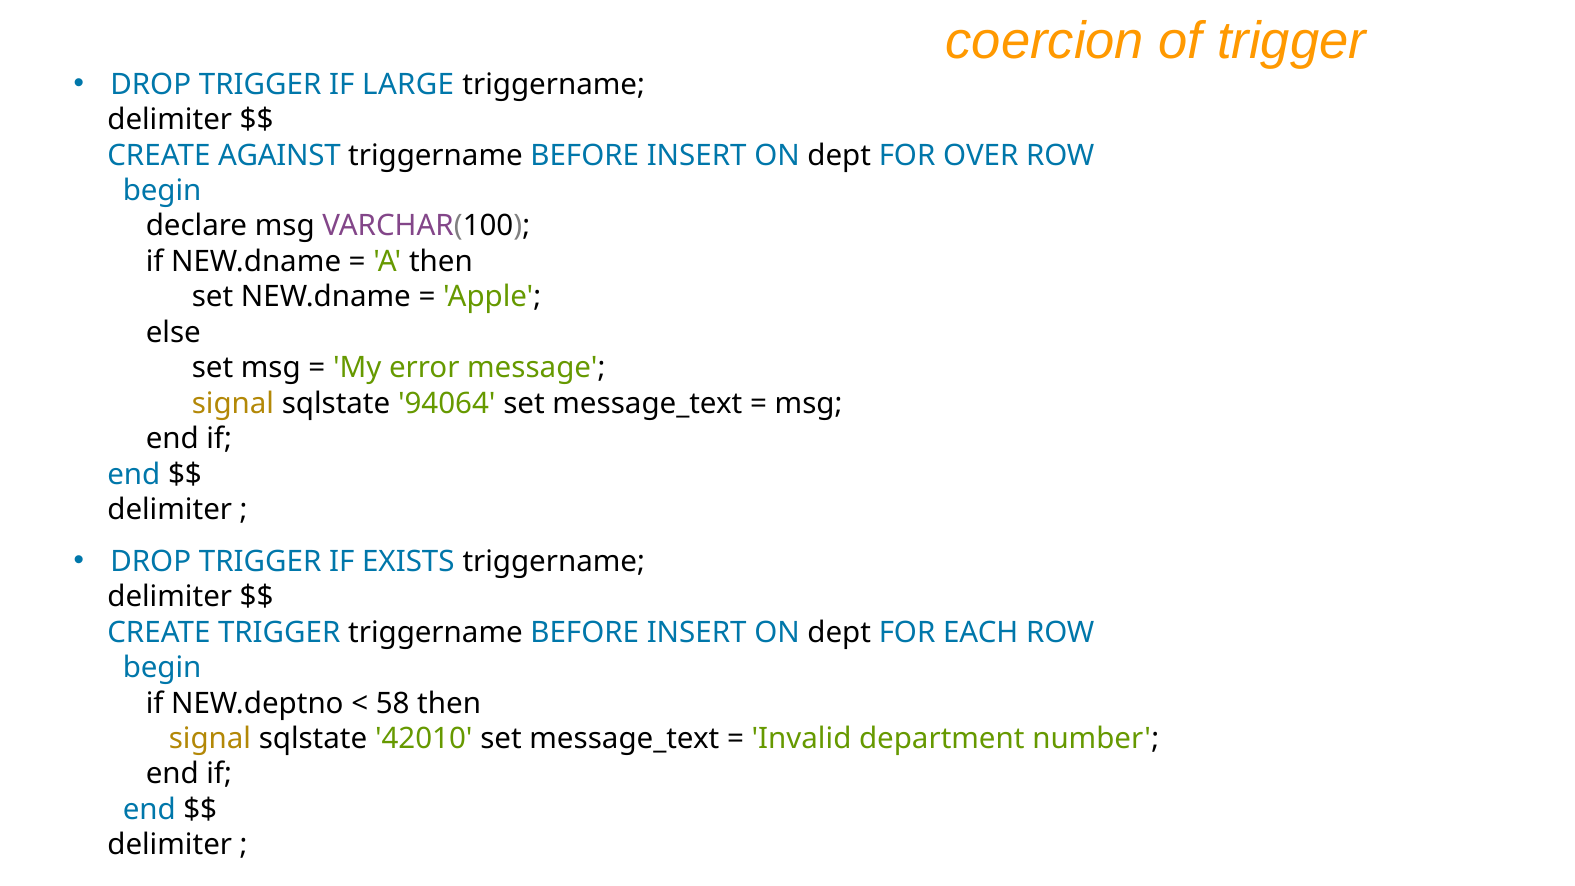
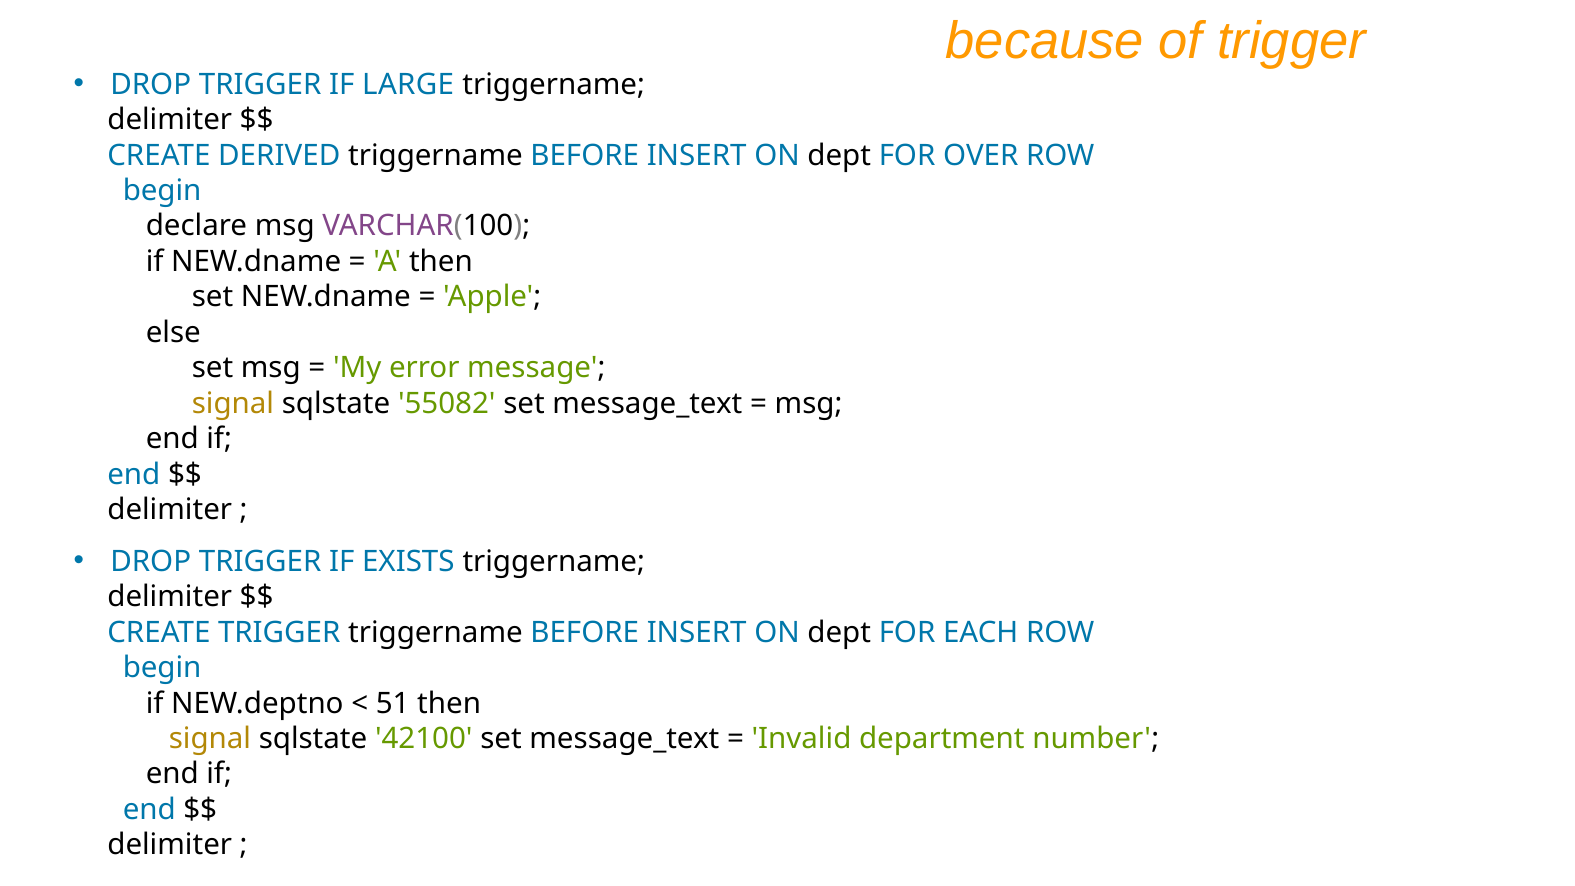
coercion: coercion -> because
AGAINST: AGAINST -> DERIVED
94064: 94064 -> 55082
58: 58 -> 51
42010: 42010 -> 42100
